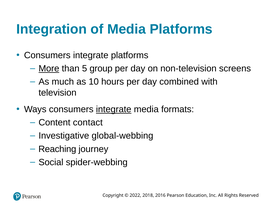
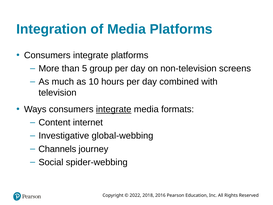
More underline: present -> none
contact: contact -> internet
Reaching: Reaching -> Channels
